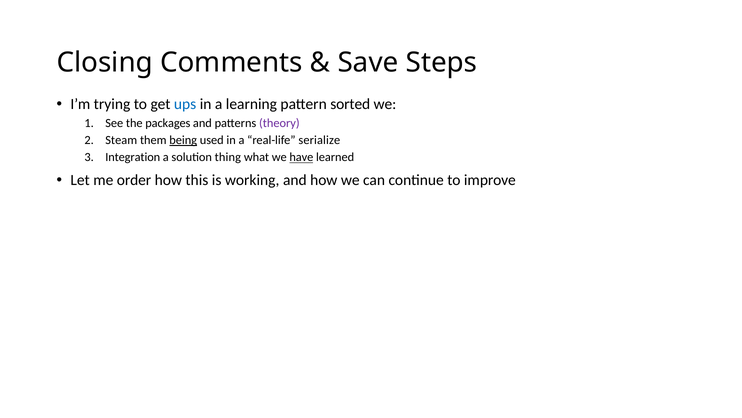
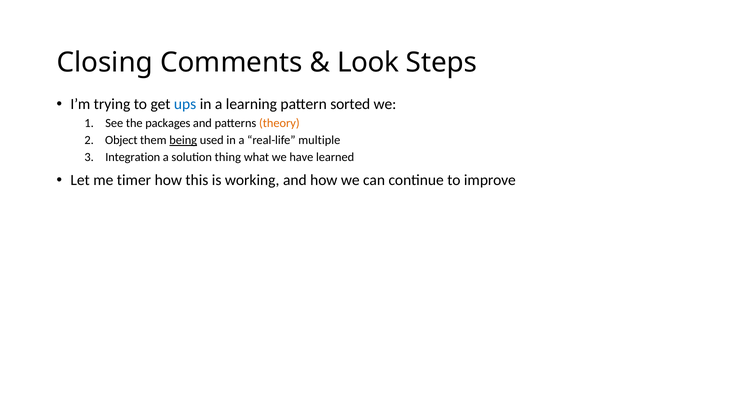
Save: Save -> Look
theory colour: purple -> orange
Steam: Steam -> Object
serialize: serialize -> multiple
have underline: present -> none
order: order -> timer
